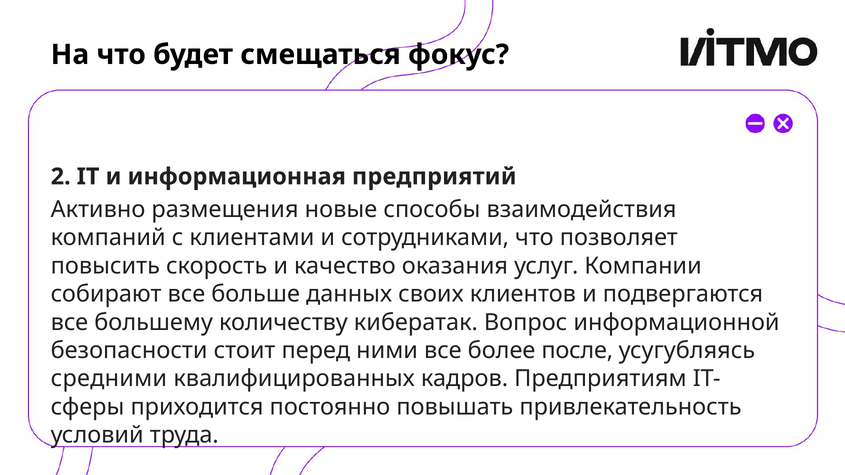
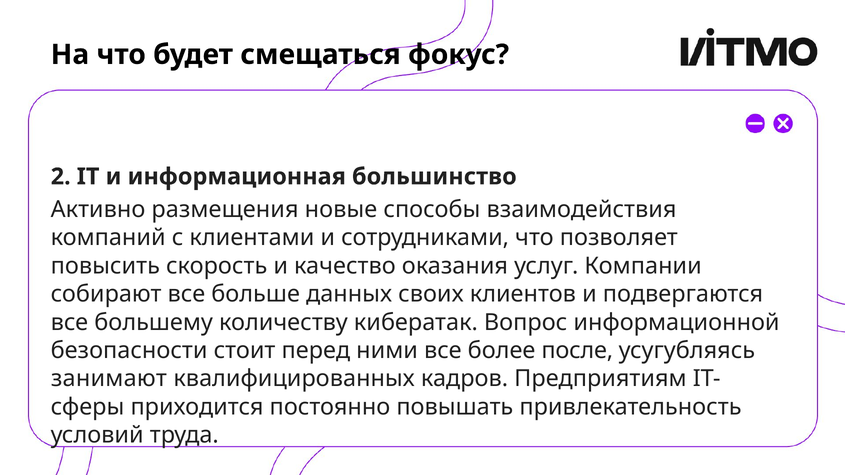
предприятий: предприятий -> большинство
средними: средними -> занимают
